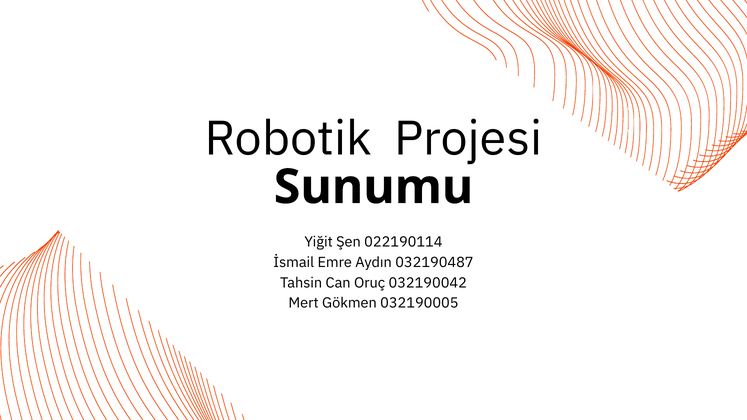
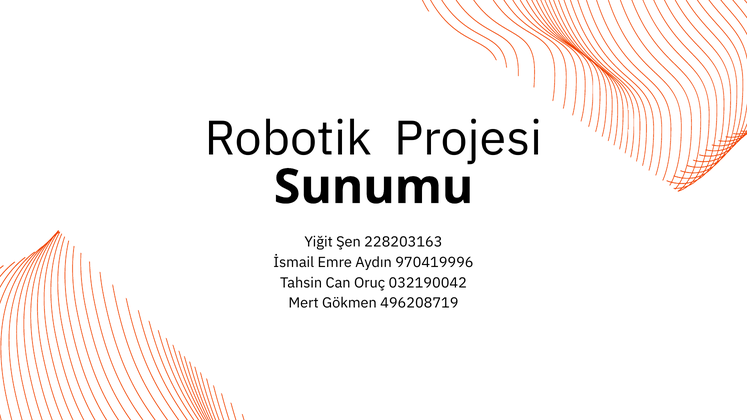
022190114: 022190114 -> 228203163
032190487: 032190487 -> 970419996
032190005: 032190005 -> 496208719
